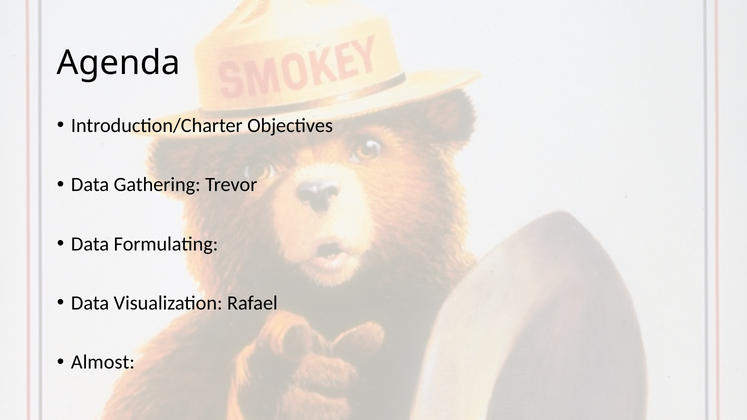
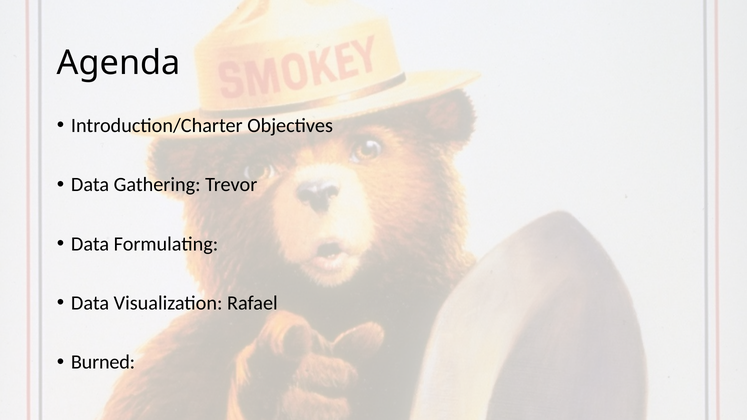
Almost: Almost -> Burned
